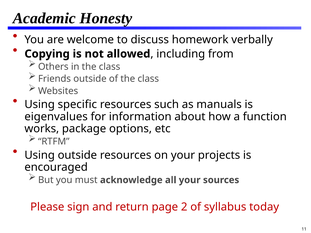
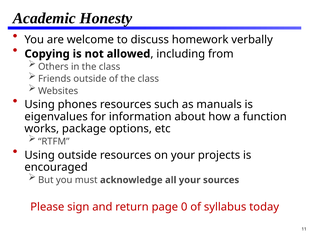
specific: specific -> phones
2: 2 -> 0
